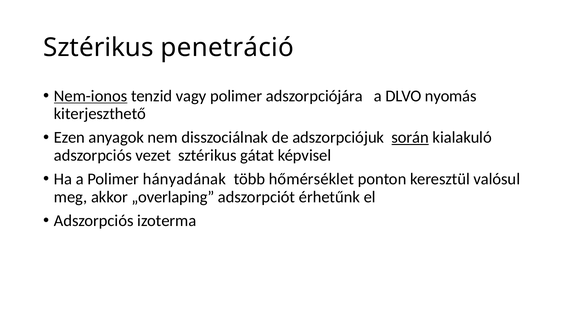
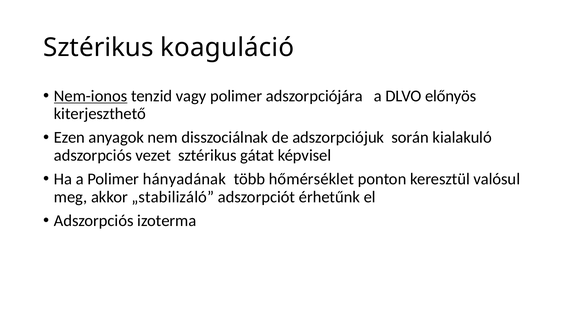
penetráció: penetráció -> koaguláció
nyomás: nyomás -> előnyös
során underline: present -> none
„overlaping: „overlaping -> „stabilizáló
